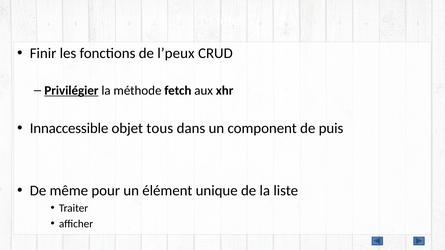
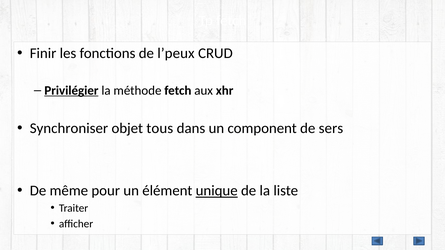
Innaccessible: Innaccessible -> Synchroniser
puis: puis -> sers
unique underline: none -> present
